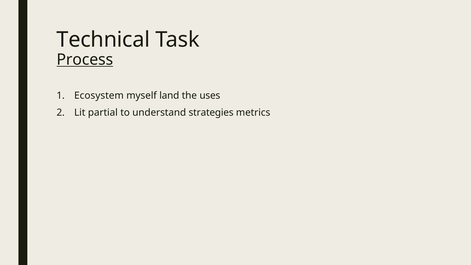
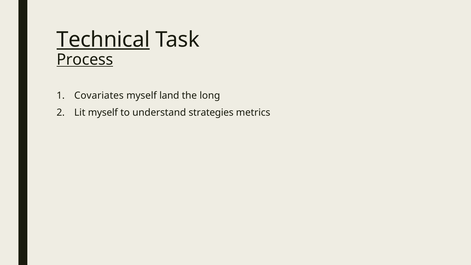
Technical underline: none -> present
Ecosystem: Ecosystem -> Covariates
uses: uses -> long
Lit partial: partial -> myself
